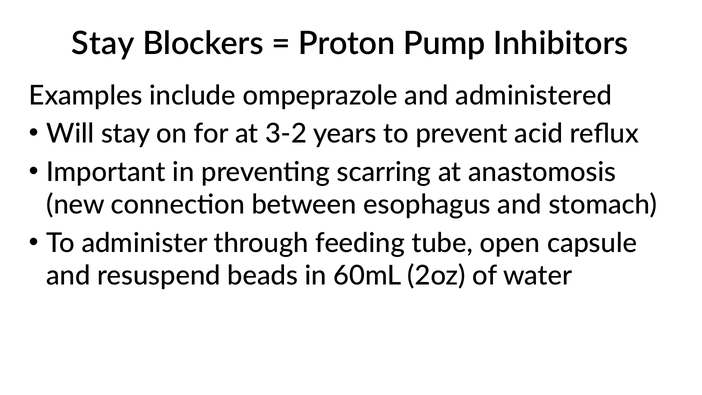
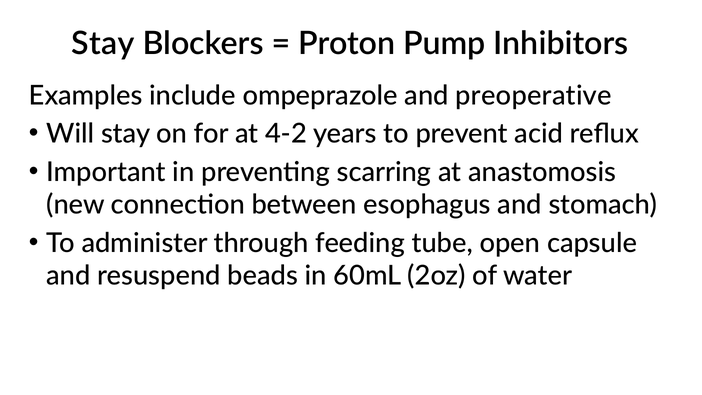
administered: administered -> preoperative
3-2: 3-2 -> 4-2
